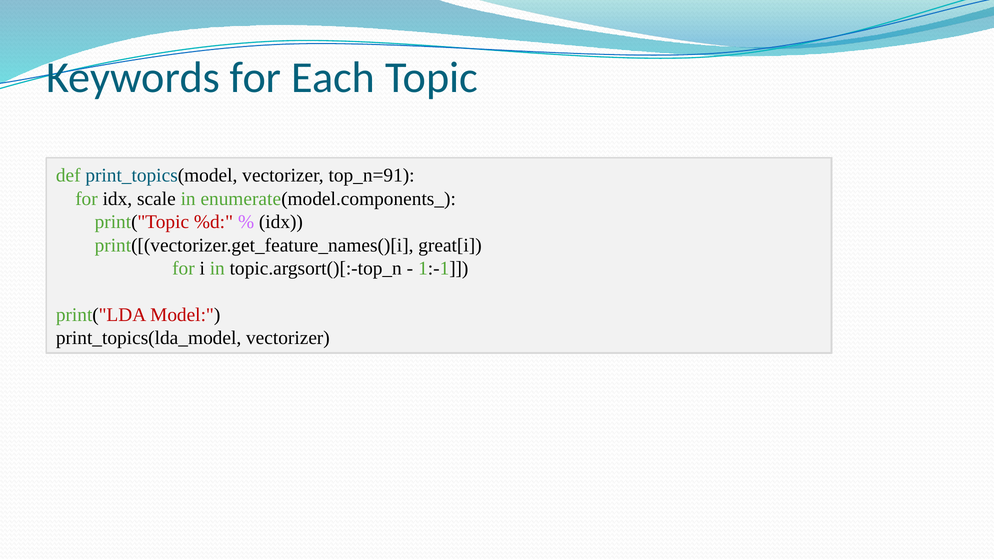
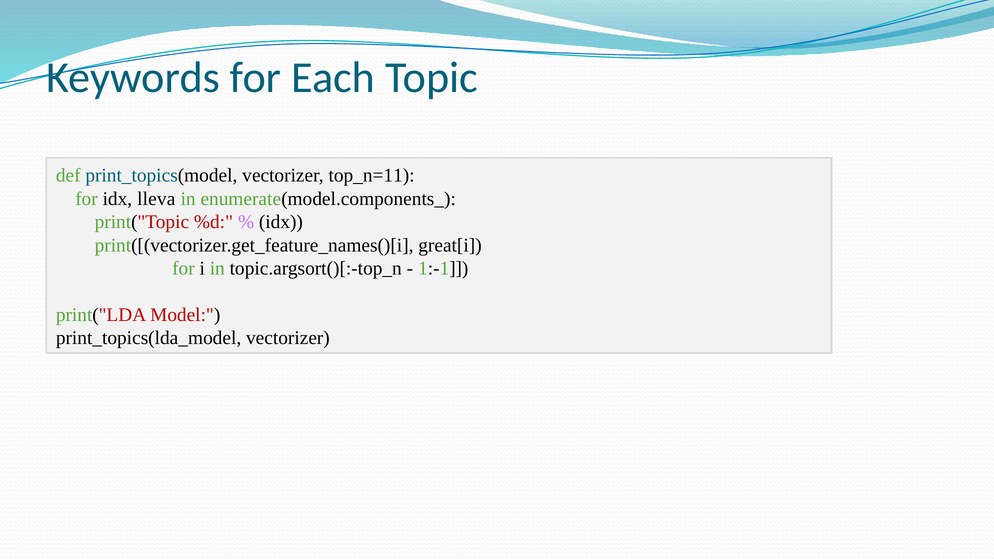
top_n=91: top_n=91 -> top_n=11
scale: scale -> lleva
